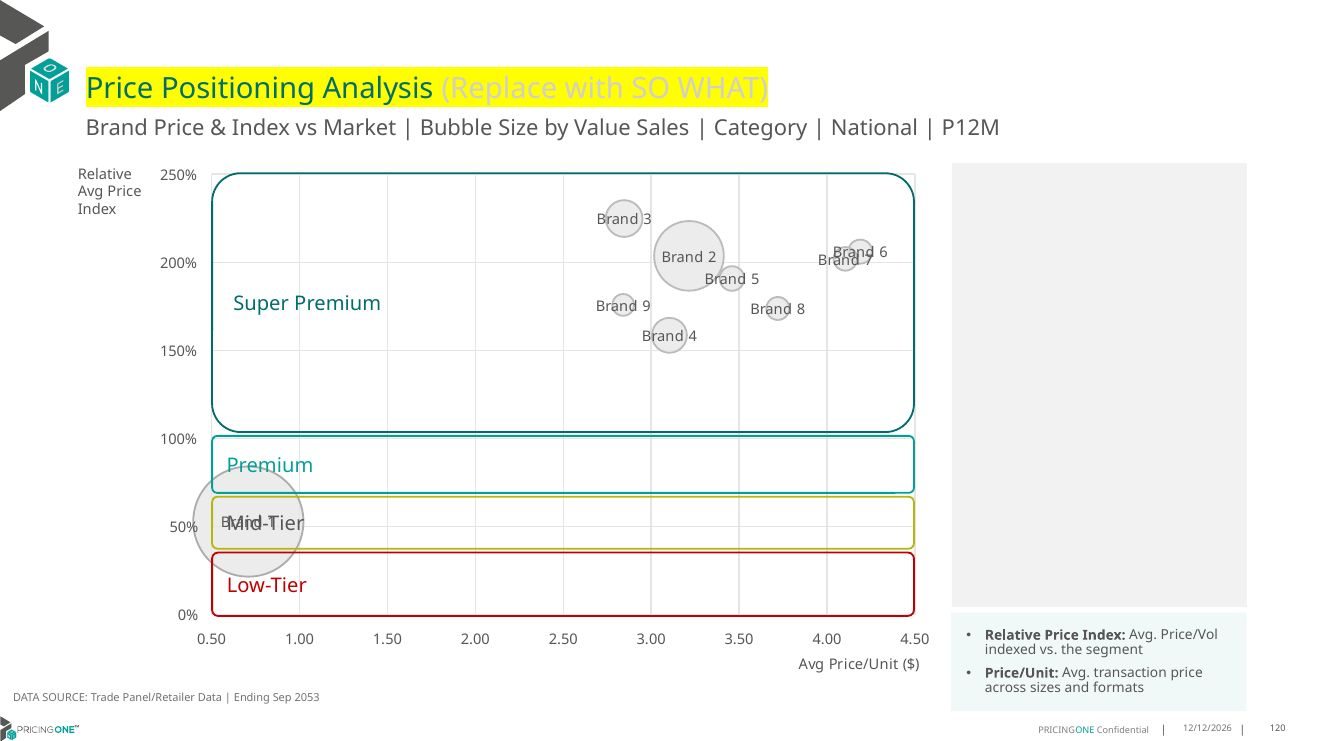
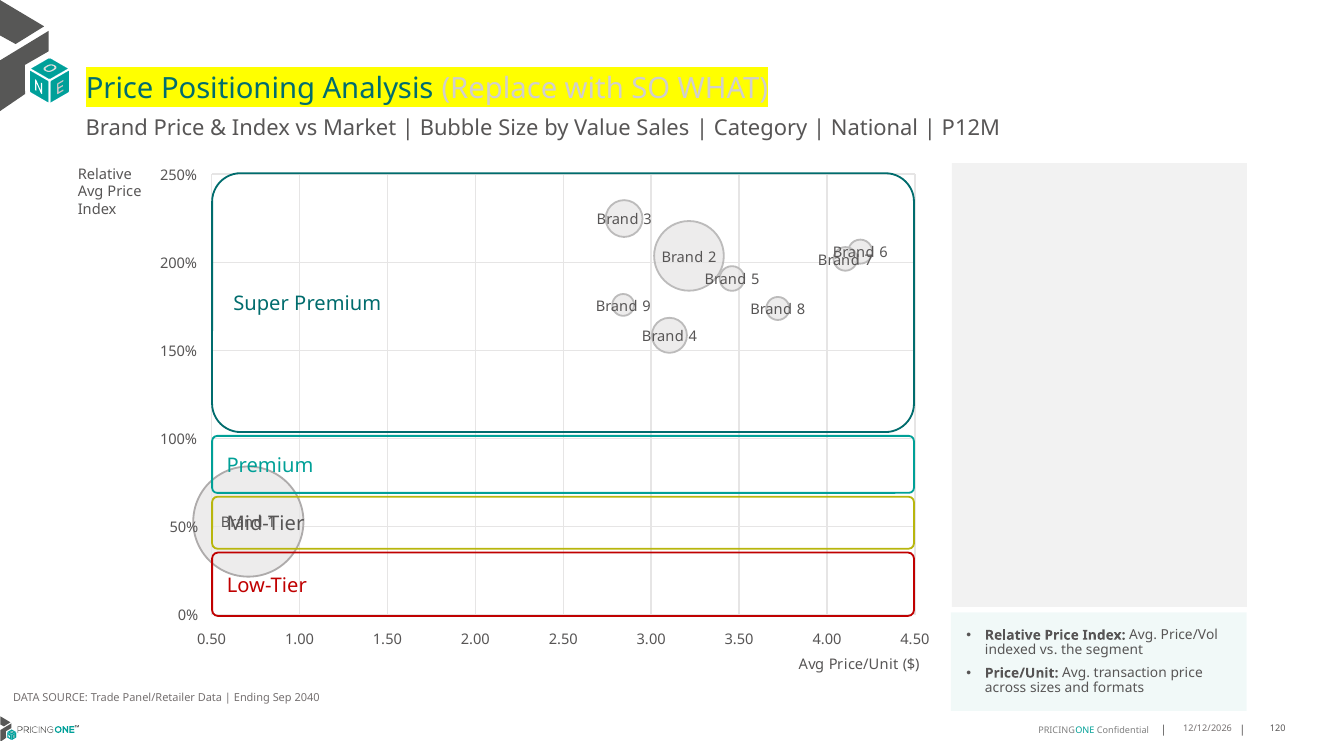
2053: 2053 -> 2040
